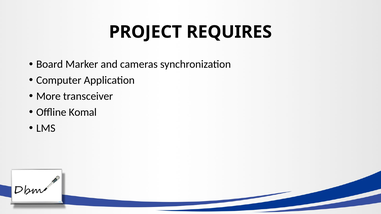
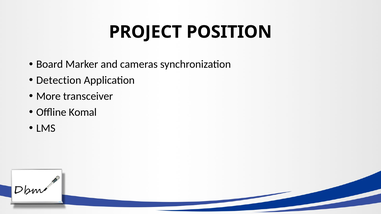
REQUIRES: REQUIRES -> POSITION
Computer: Computer -> Detection
